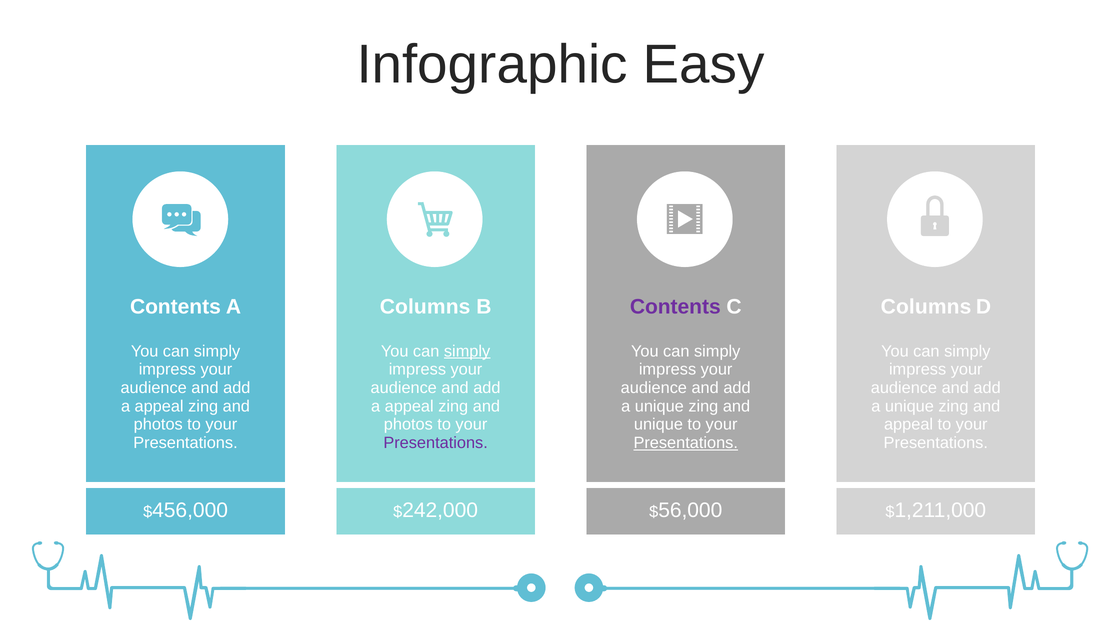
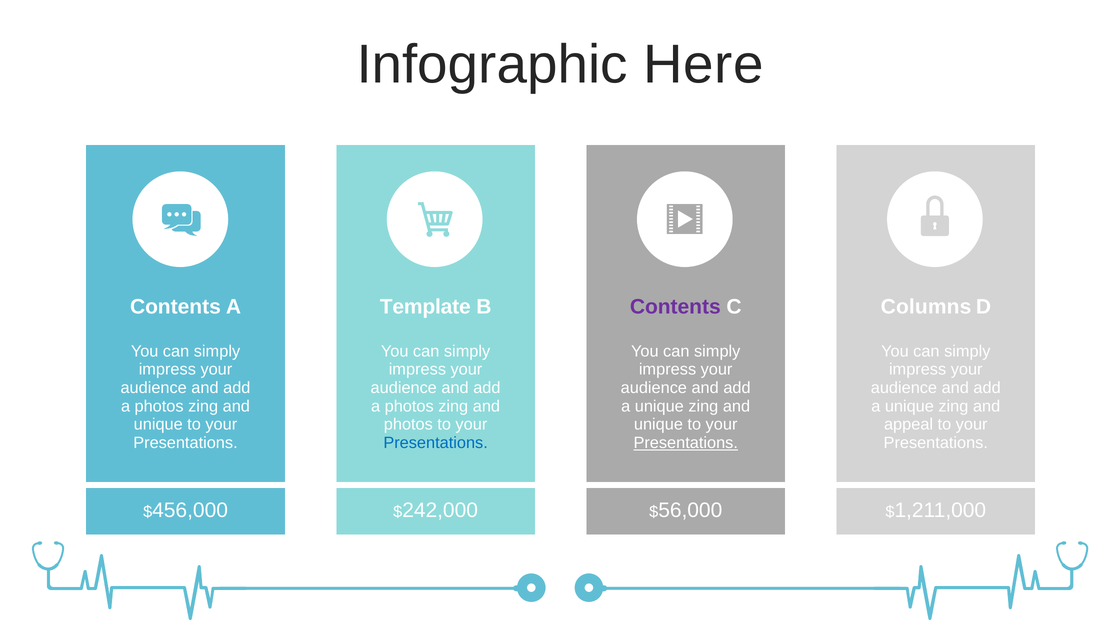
Easy: Easy -> Here
Columns at (425, 307): Columns -> Template
simply at (467, 351) underline: present -> none
appeal at (159, 406): appeal -> photos
appeal at (409, 406): appeal -> photos
photos at (158, 425): photos -> unique
Presentations at (436, 443) colour: purple -> blue
